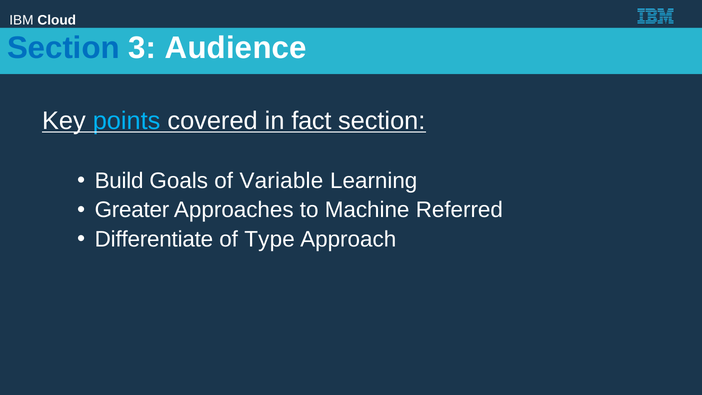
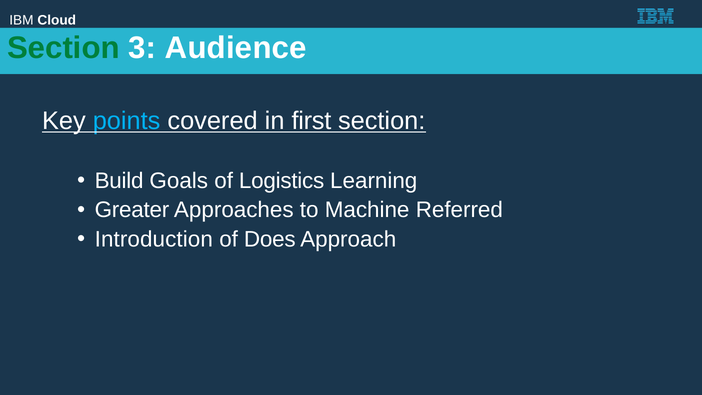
Section at (63, 48) colour: blue -> green
fact: fact -> first
Variable: Variable -> Logistics
Differentiate: Differentiate -> Introduction
Type: Type -> Does
